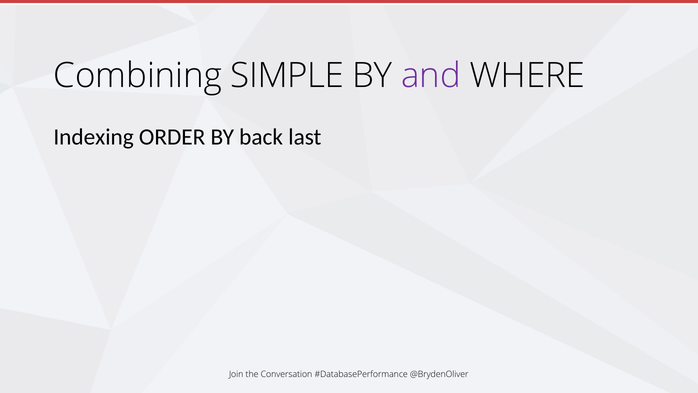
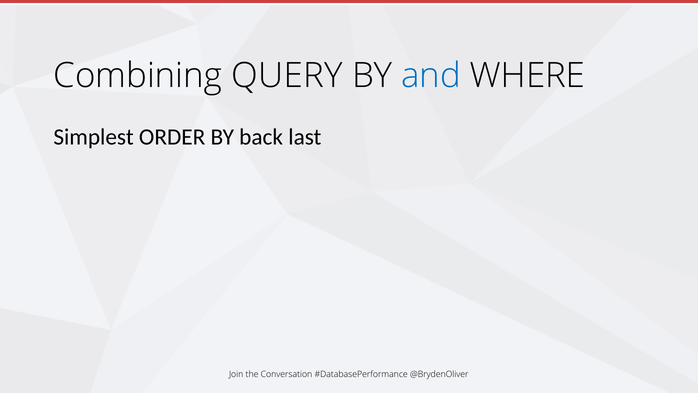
SIMPLE: SIMPLE -> QUERY
and colour: purple -> blue
Indexing: Indexing -> Simplest
